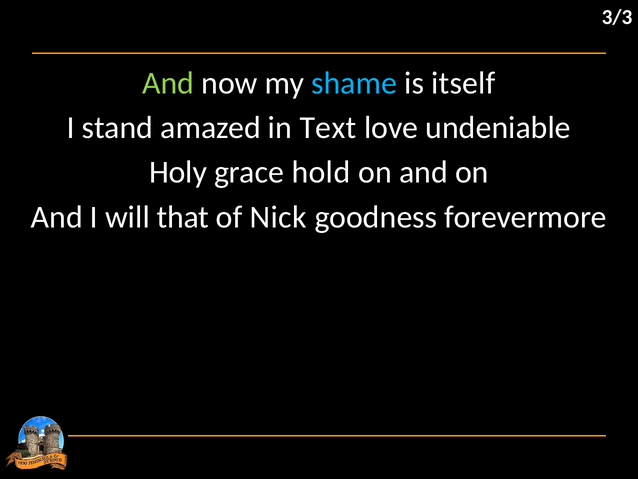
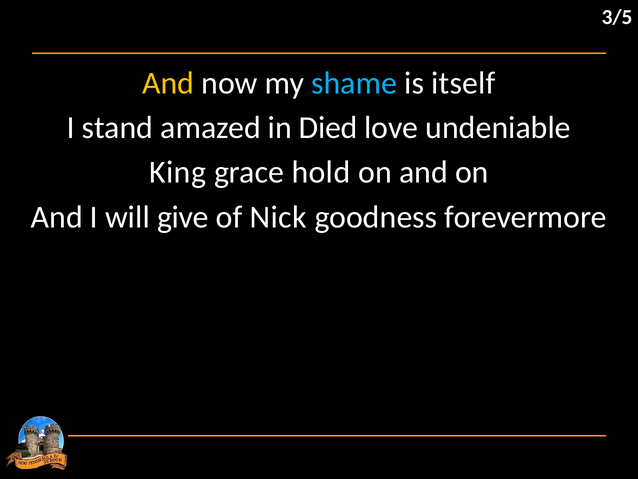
3/3: 3/3 -> 3/5
And at (168, 83) colour: light green -> yellow
Text: Text -> Died
Holy: Holy -> King
that: that -> give
